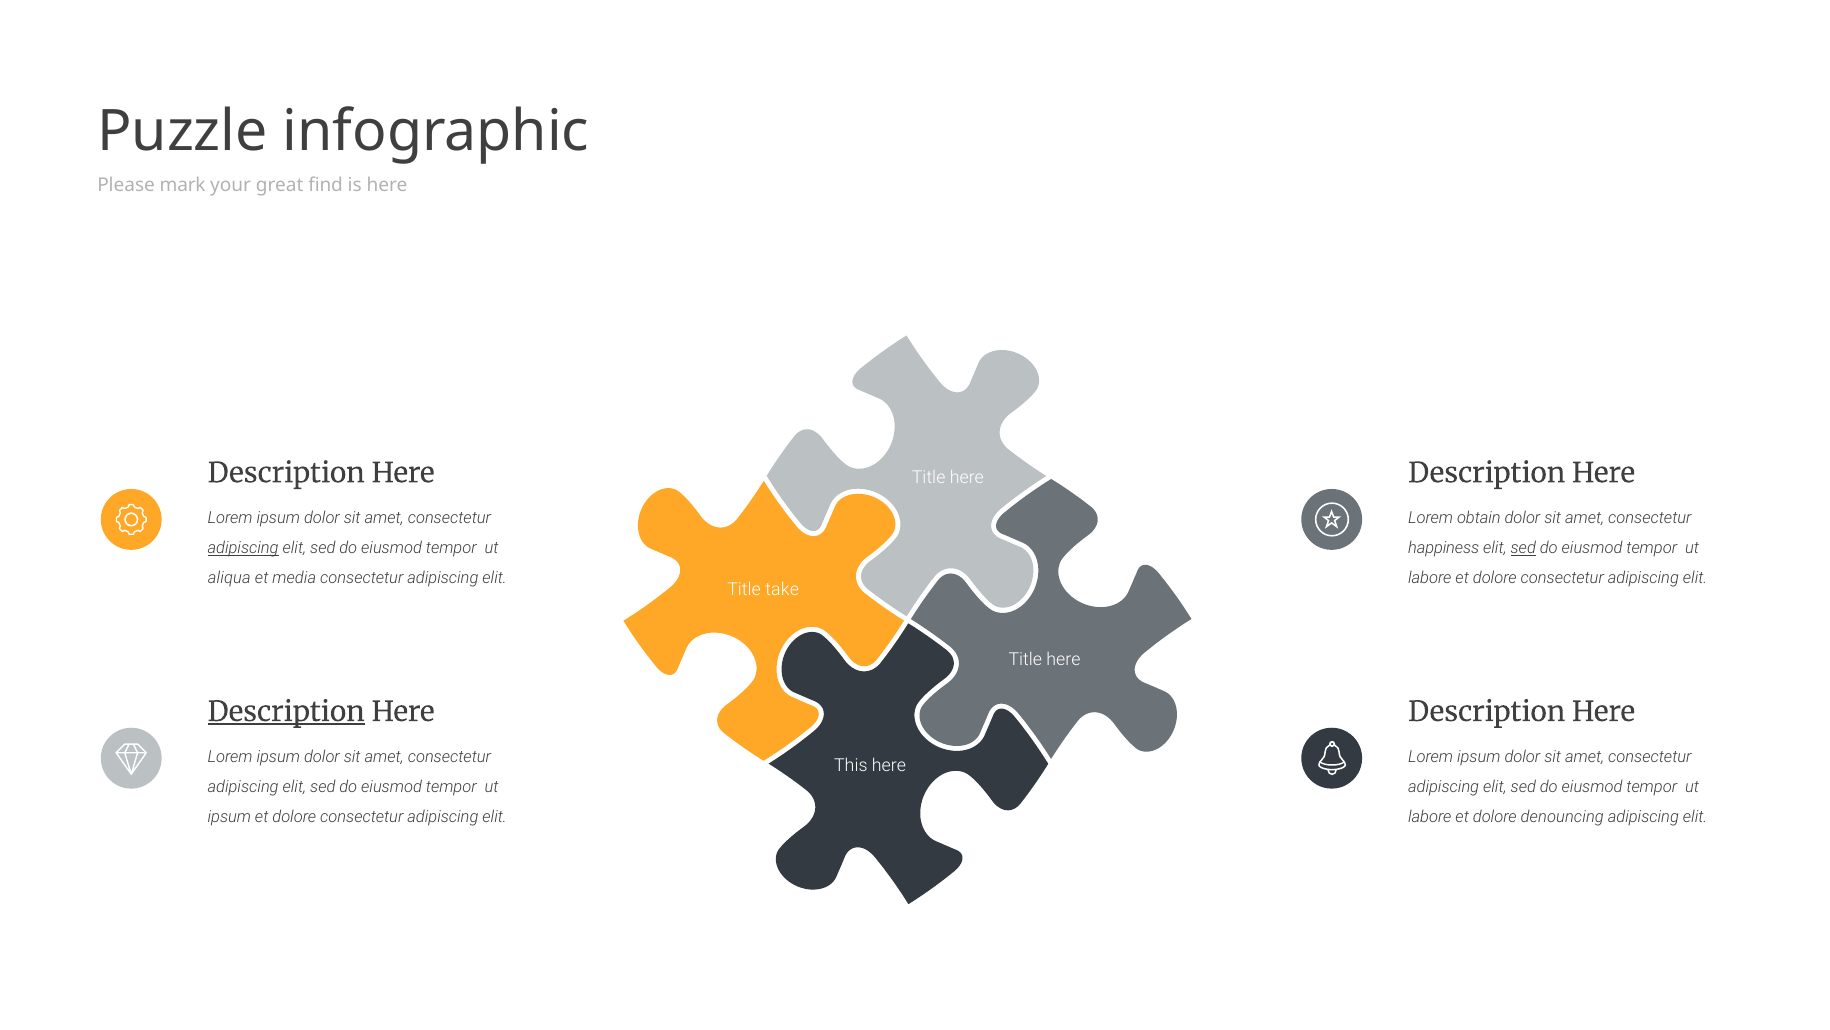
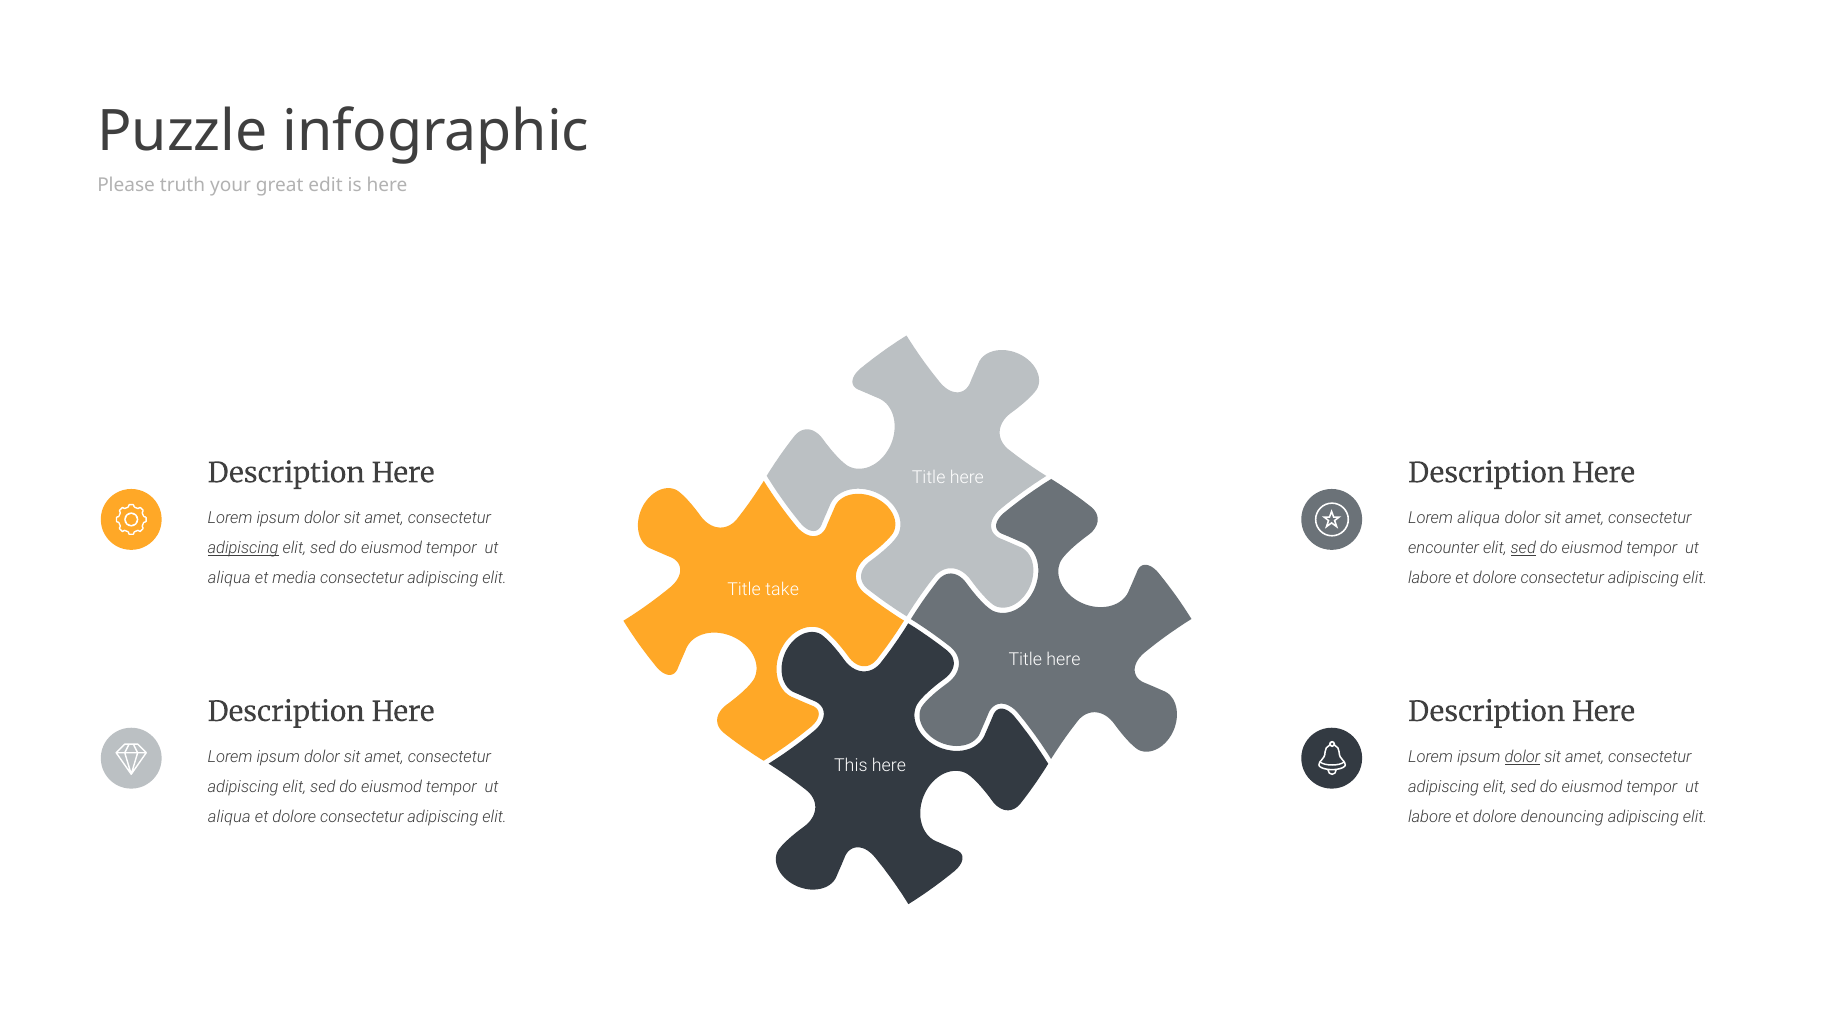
mark: mark -> truth
find: find -> edit
Lorem obtain: obtain -> aliqua
happiness: happiness -> encounter
Description at (286, 712) underline: present -> none
dolor at (1522, 757) underline: none -> present
ipsum at (229, 816): ipsum -> aliqua
